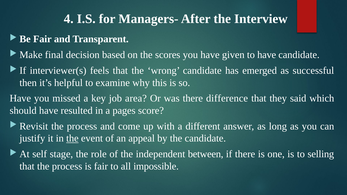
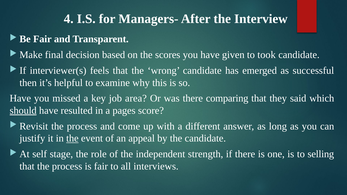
to have: have -> took
difference: difference -> comparing
should underline: none -> present
between: between -> strength
impossible: impossible -> interviews
